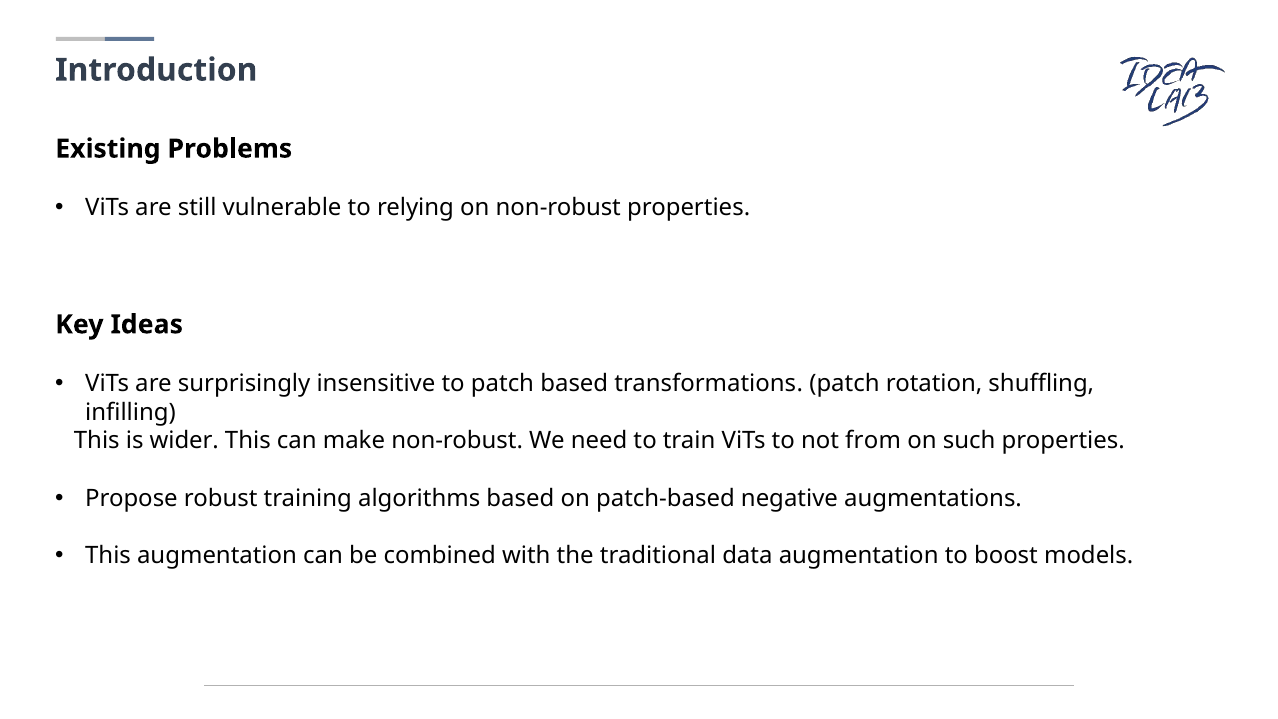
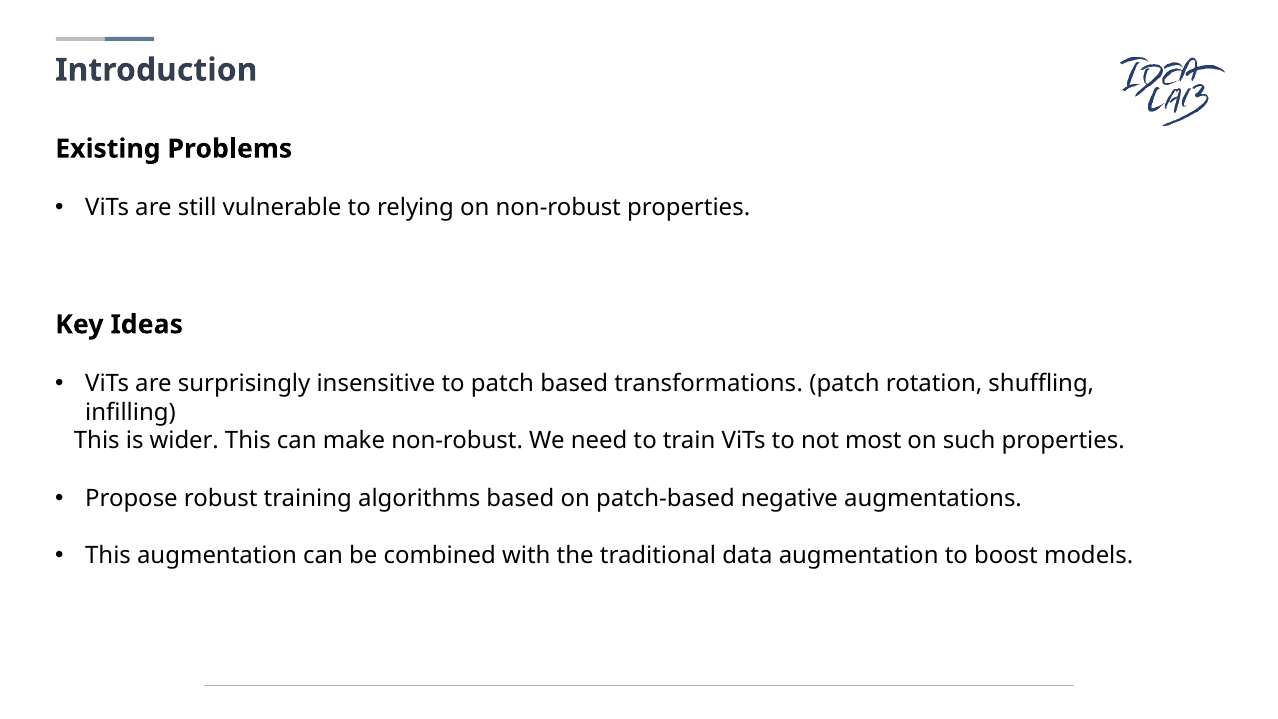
from: from -> most
